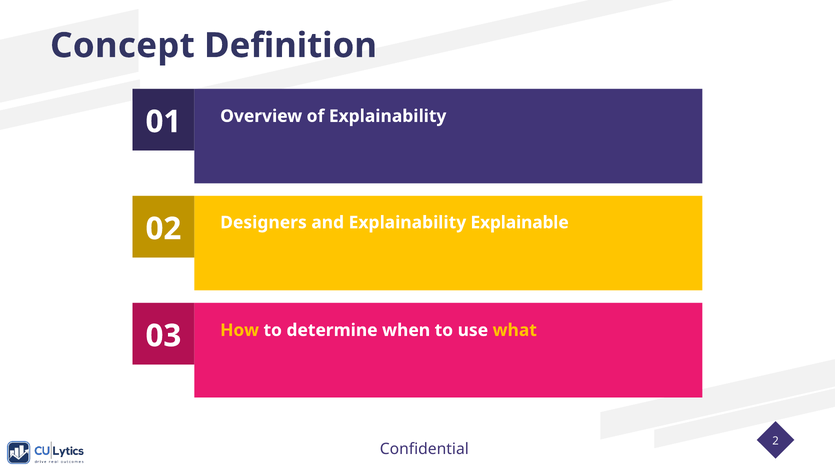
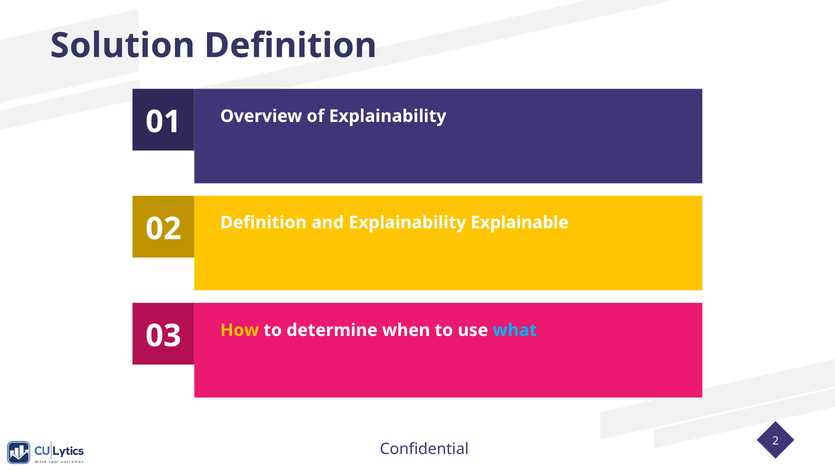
Concept: Concept -> Solution
02 Designers: Designers -> Definition
what colour: yellow -> light blue
